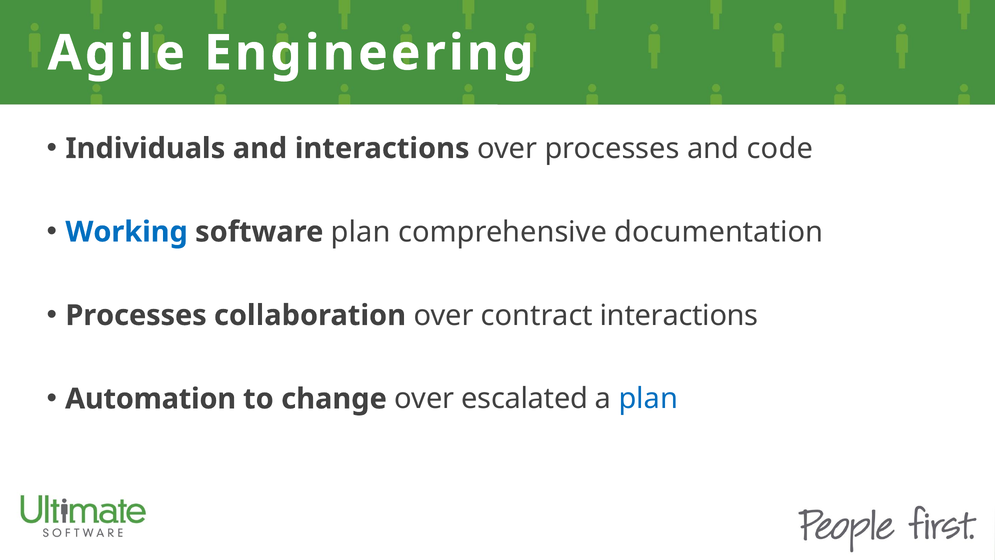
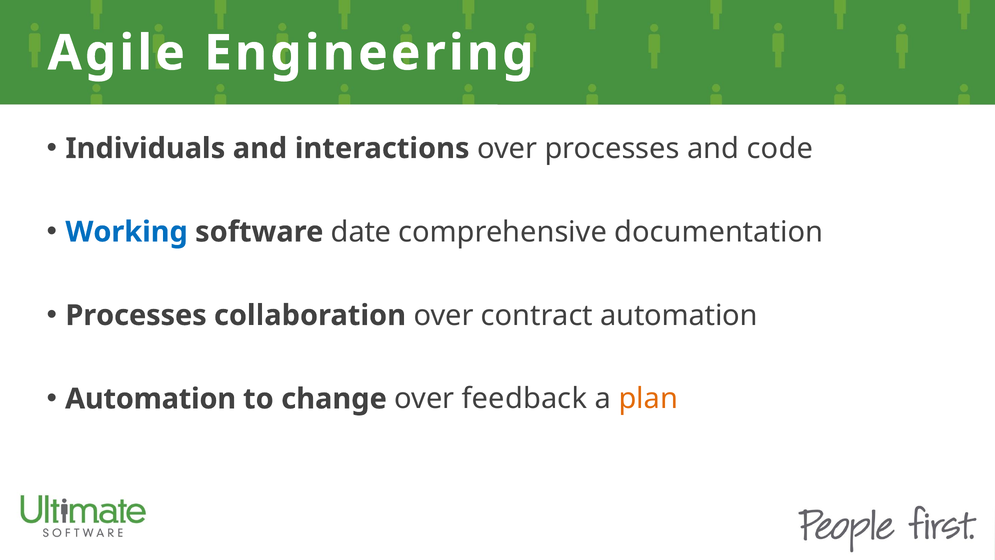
software plan: plan -> date
contract interactions: interactions -> automation
escalated: escalated -> feedback
plan at (648, 399) colour: blue -> orange
